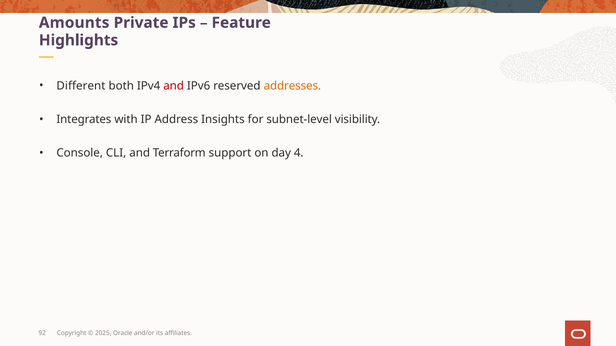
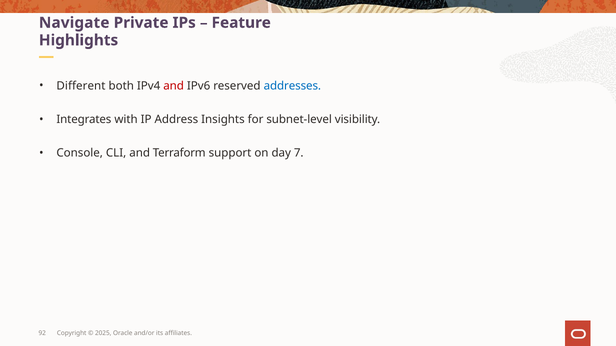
Amounts: Amounts -> Navigate
addresses colour: orange -> blue
4: 4 -> 7
